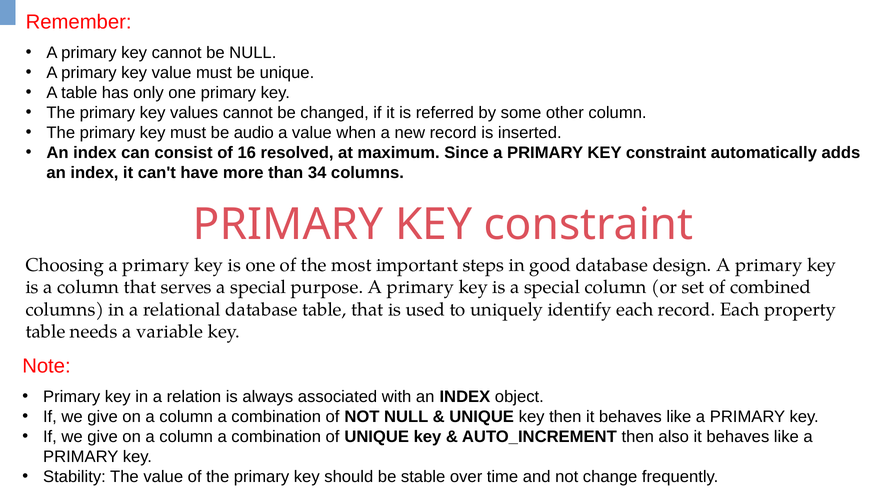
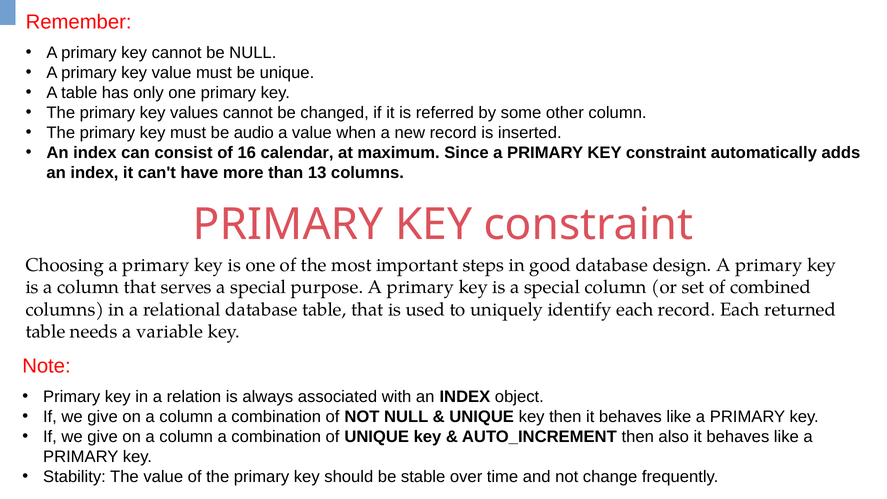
resolved: resolved -> calendar
34: 34 -> 13
property: property -> returned
